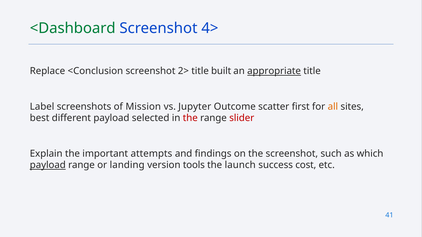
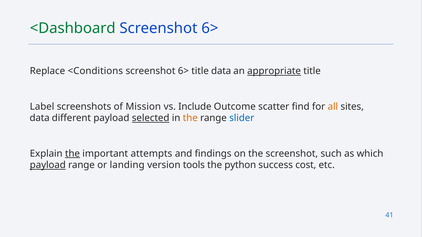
4> at (210, 28): 4> -> 6>
<Conclusion: <Conclusion -> <Conditions
2> at (183, 71): 2> -> 6>
title built: built -> data
Jupyter: Jupyter -> Include
first: first -> find
best at (40, 118): best -> data
selected underline: none -> present
the at (190, 118) colour: red -> orange
slider colour: red -> blue
the at (72, 154) underline: none -> present
launch: launch -> python
